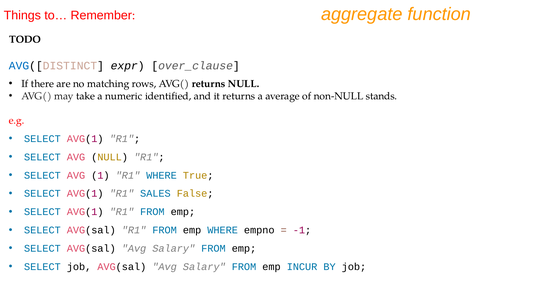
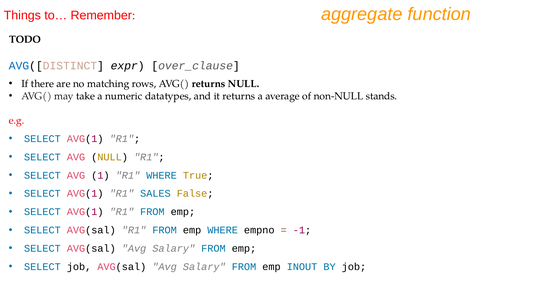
identified: identified -> datatypes
INCUR: INCUR -> INOUT
